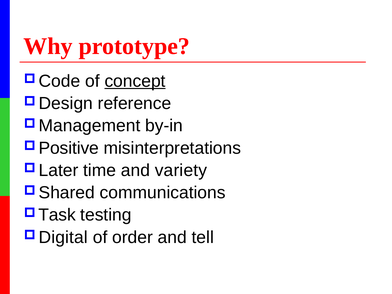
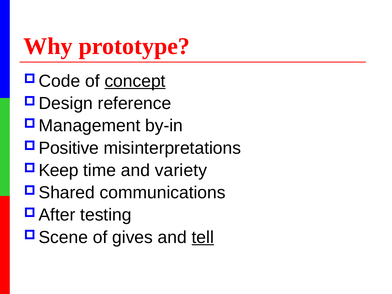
Later: Later -> Keep
Task: Task -> After
Digital: Digital -> Scene
order: order -> gives
tell underline: none -> present
